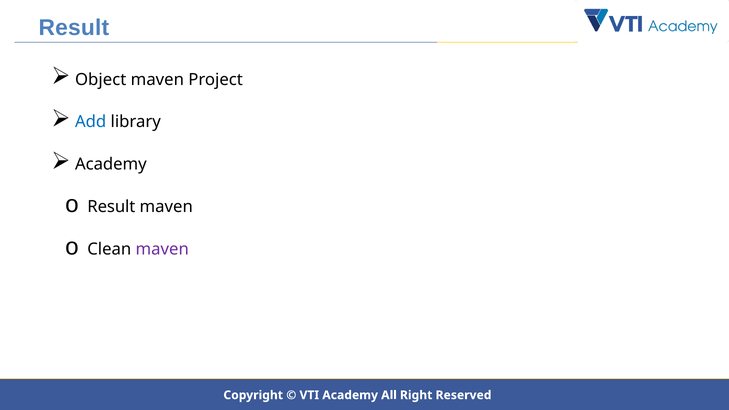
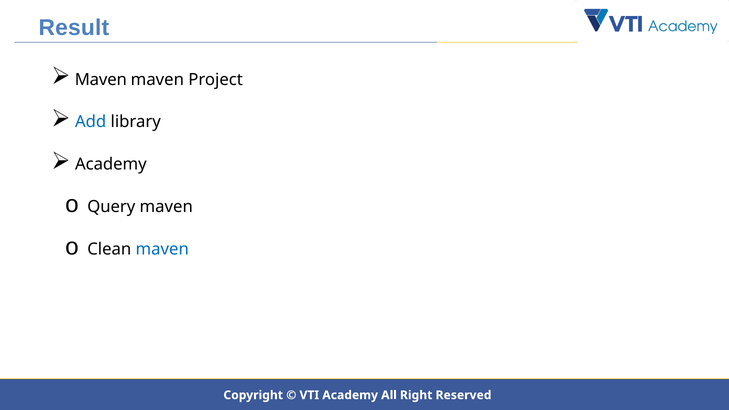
Object at (101, 80): Object -> Maven
Result at (111, 207): Result -> Query
maven at (162, 249) colour: purple -> blue
